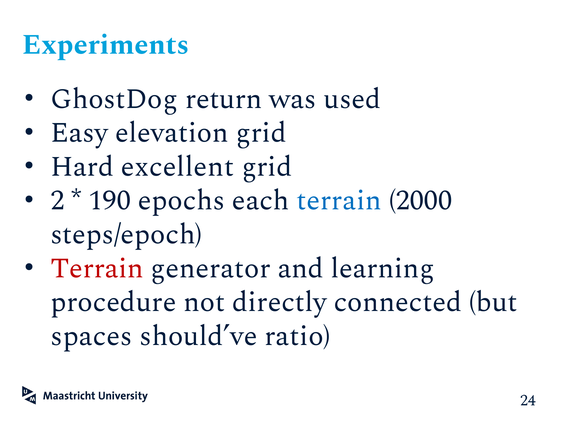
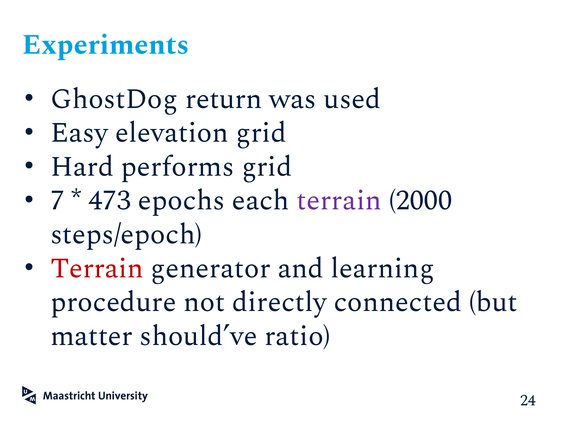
excellent: excellent -> performs
2: 2 -> 7
190: 190 -> 473
terrain at (339, 200) colour: blue -> purple
spaces: spaces -> matter
